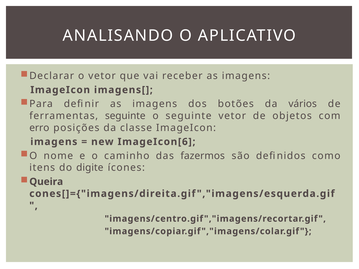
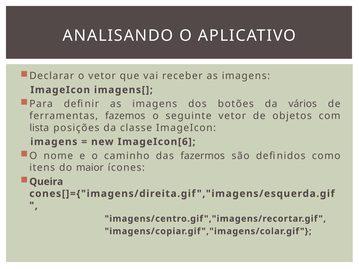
ferramentas seguinte: seguinte -> fazemos
erro: erro -> lista
digite: digite -> maior
